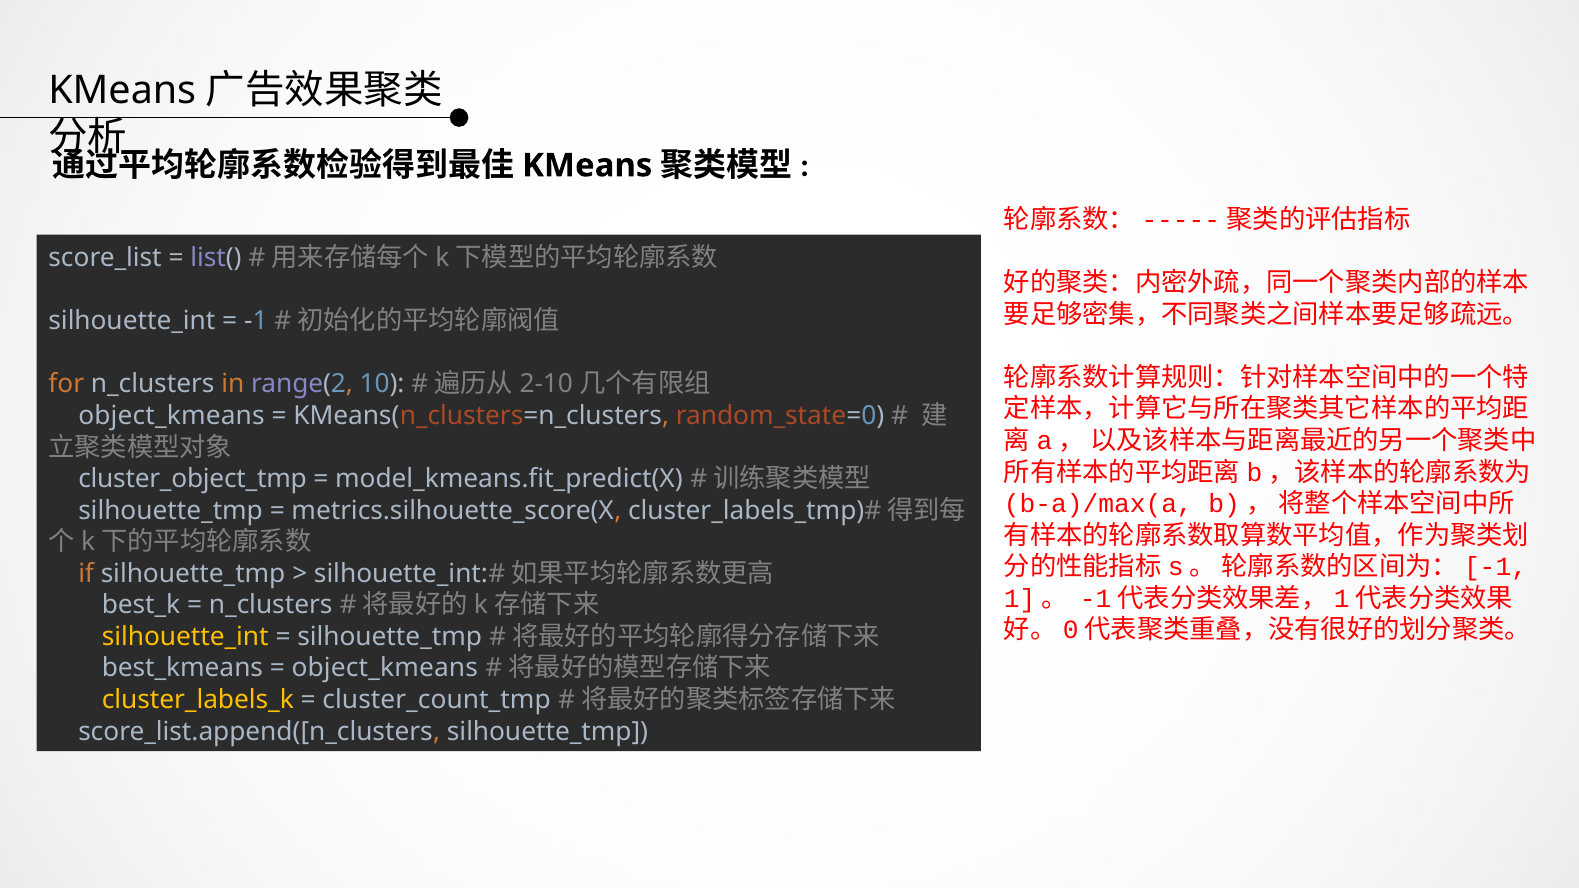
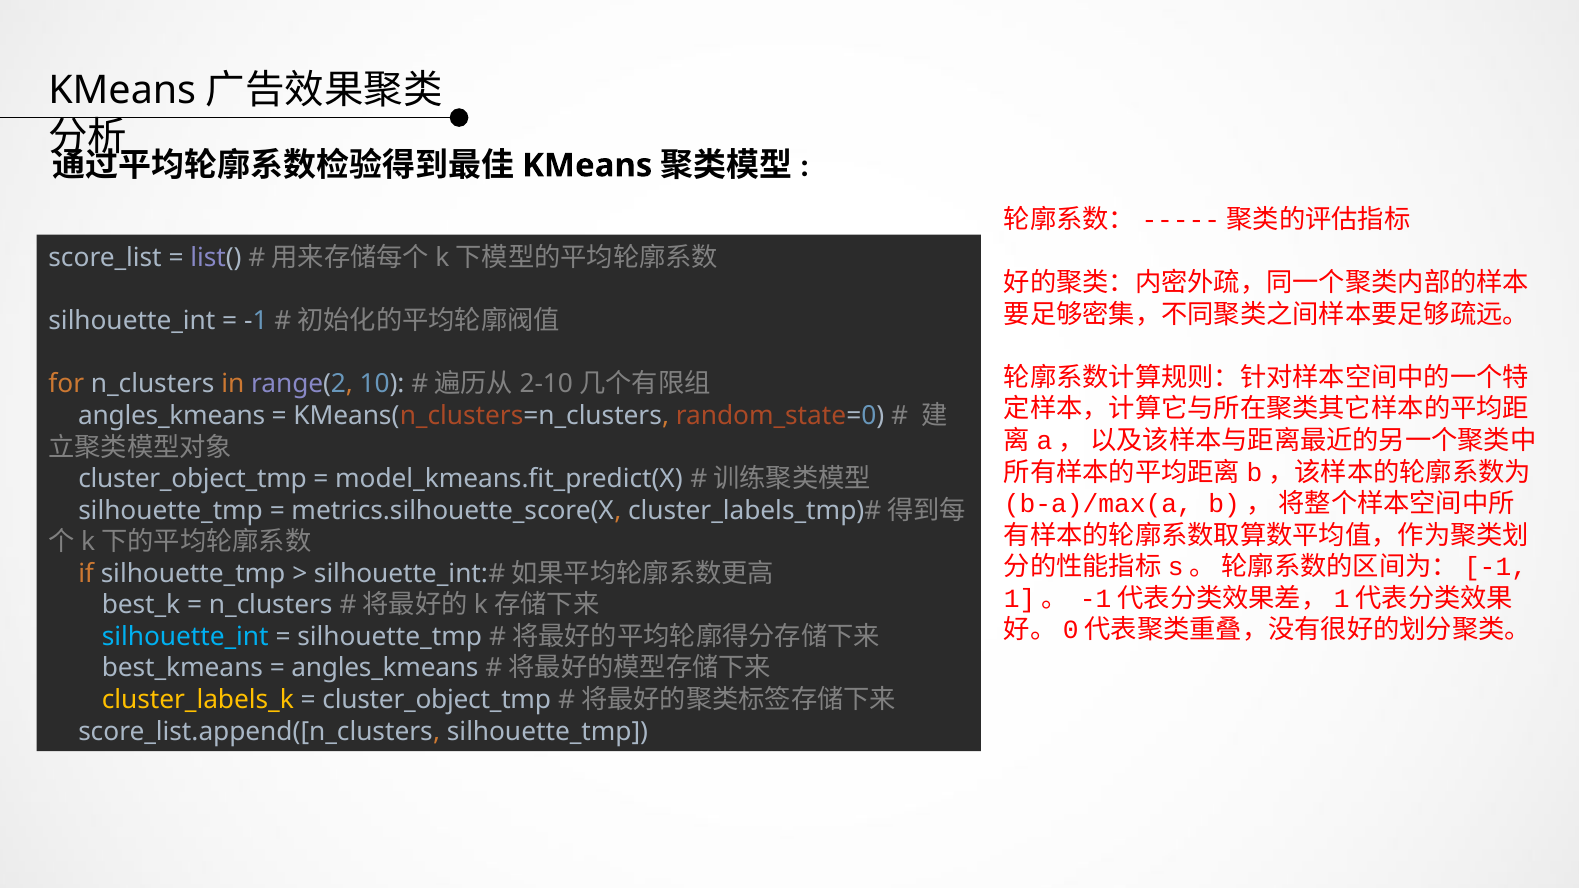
object_kmeans at (171, 416): object_kmeans -> angles_kmeans
silhouette_int at (185, 637) colour: yellow -> light blue
object_kmeans at (385, 668): object_kmeans -> angles_kmeans
cluster_count_tmp at (437, 700): cluster_count_tmp -> cluster_object_tmp
